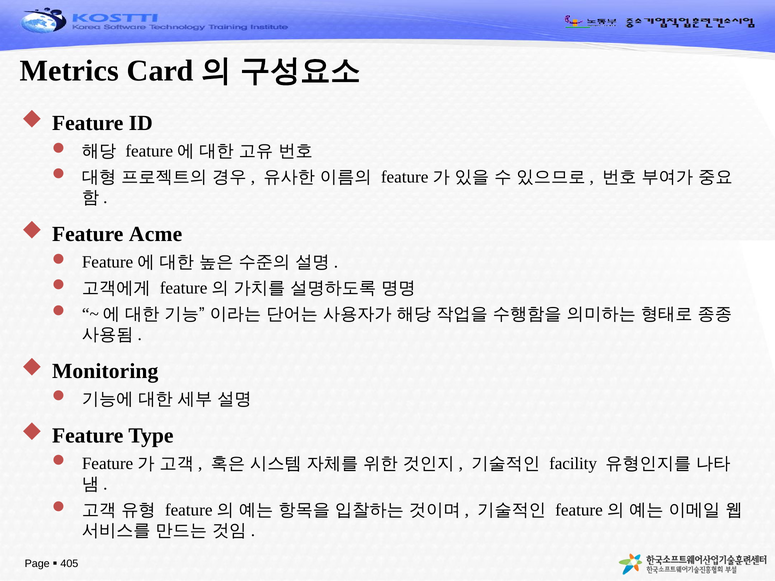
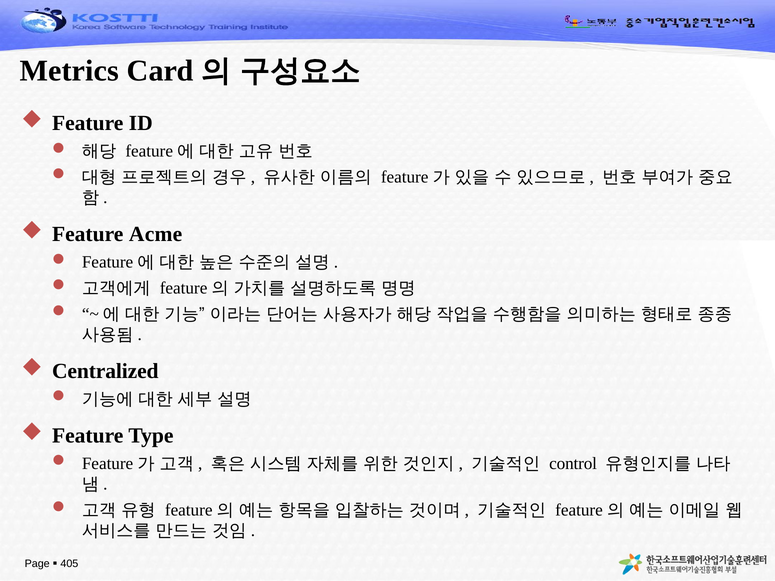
Monitoring: Monitoring -> Centralized
facility: facility -> control
